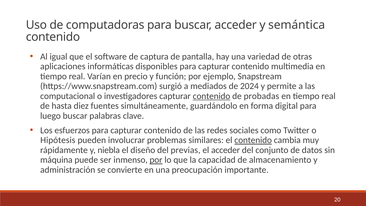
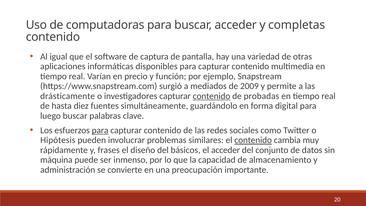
semántica: semántica -> completas
2024: 2024 -> 2009
computacional: computacional -> drásticamente
para at (100, 130) underline: none -> present
niebla: niebla -> frases
previas: previas -> básicos
por at (156, 160) underline: present -> none
